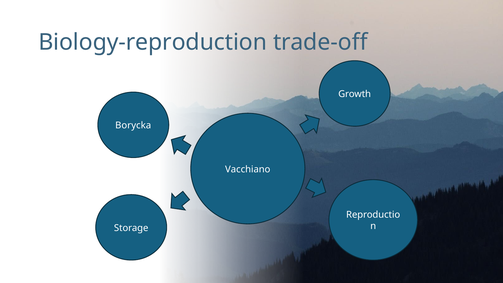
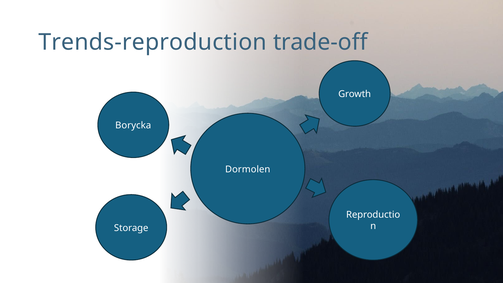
Biology-reproduction: Biology-reproduction -> Trends-reproduction
Vacchiano: Vacchiano -> Dormolen
